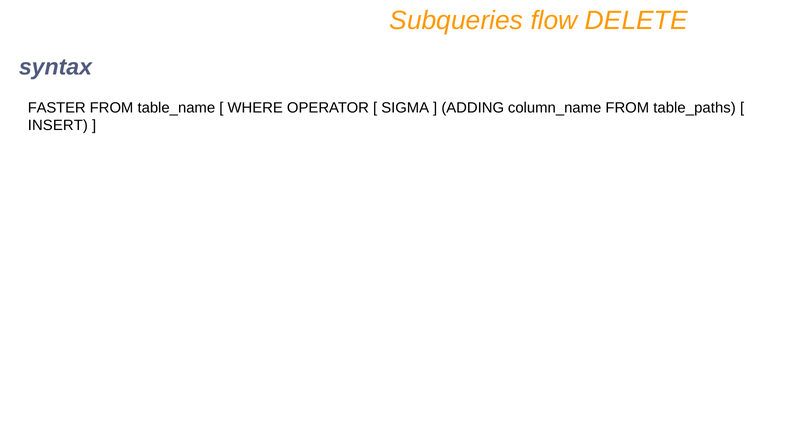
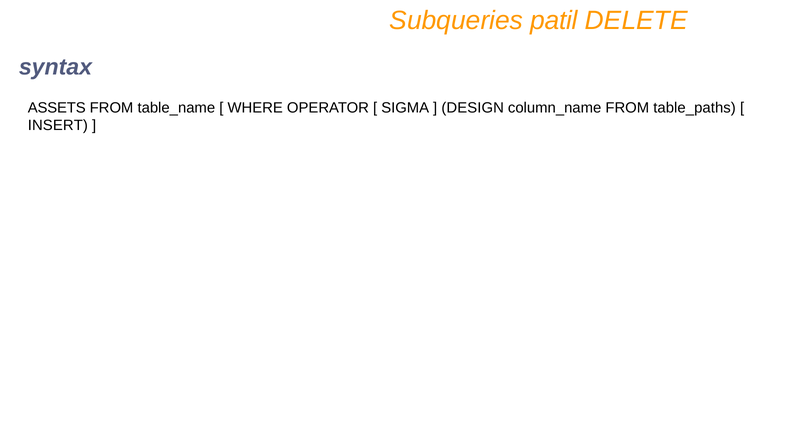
flow: flow -> patil
FASTER: FASTER -> ASSETS
ADDING: ADDING -> DESIGN
